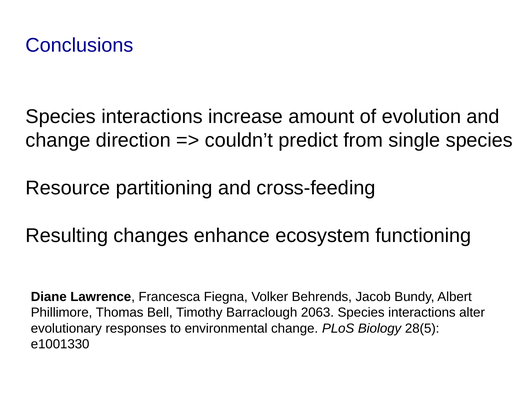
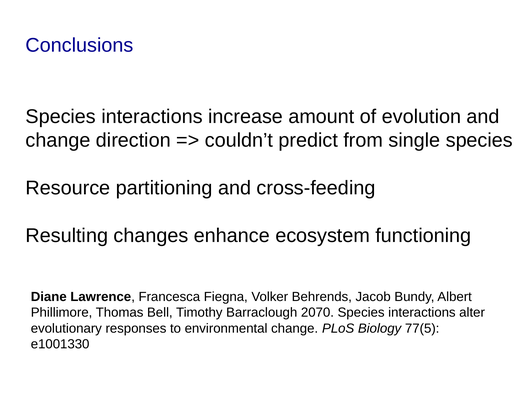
2063: 2063 -> 2070
28(5: 28(5 -> 77(5
